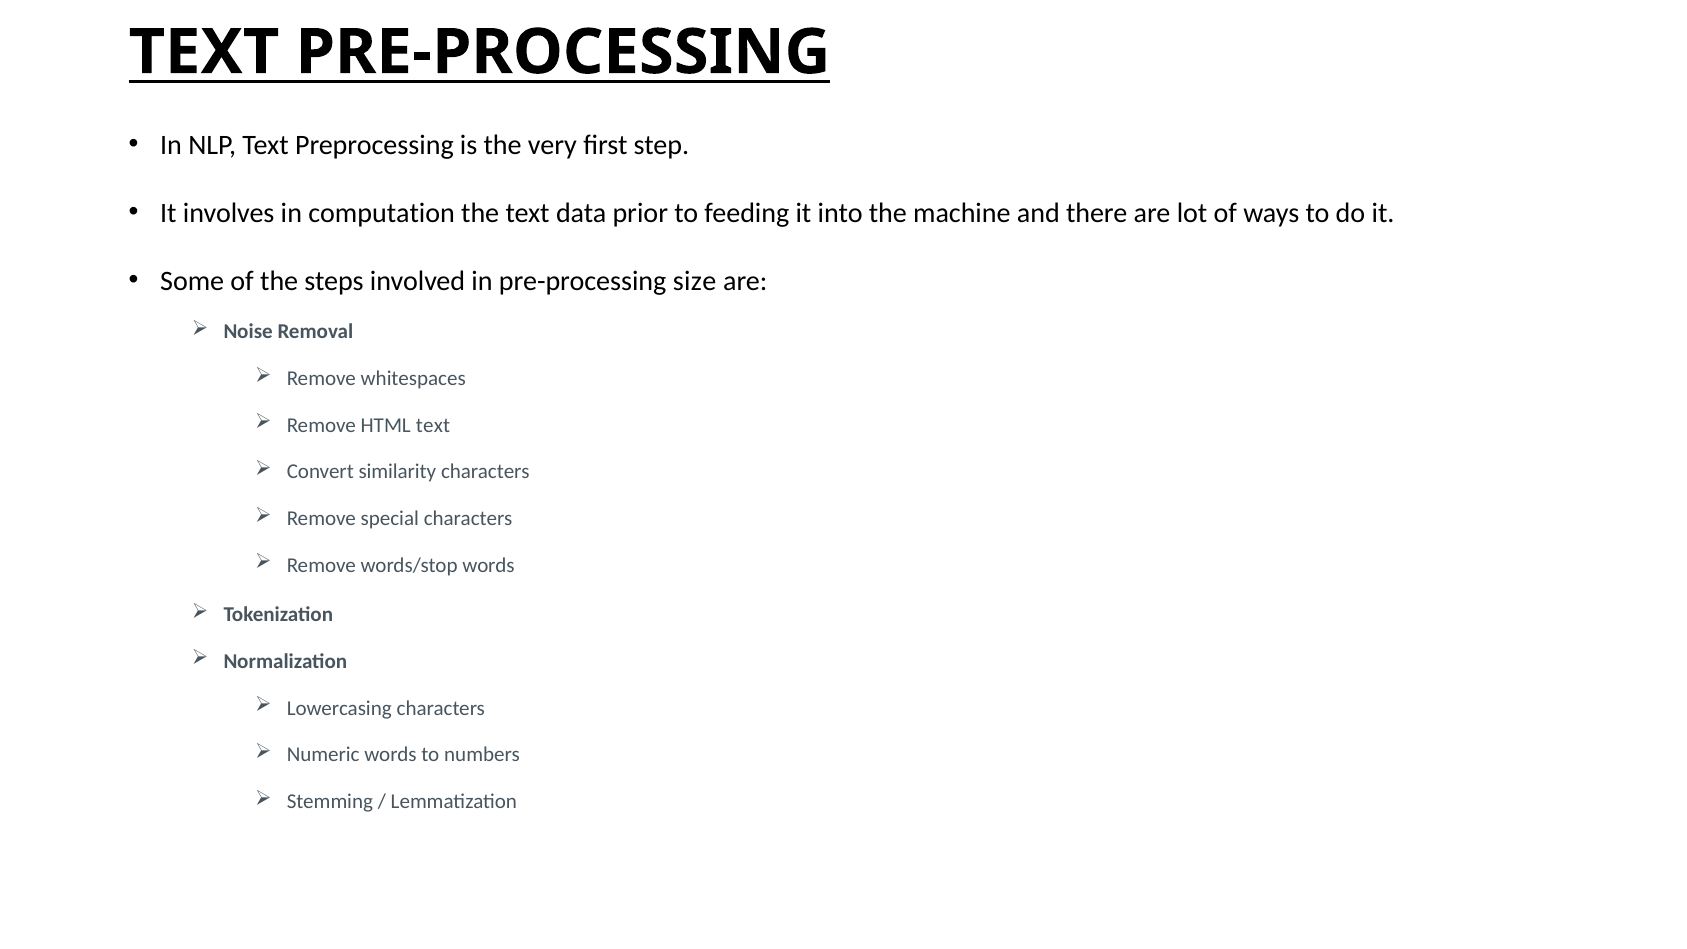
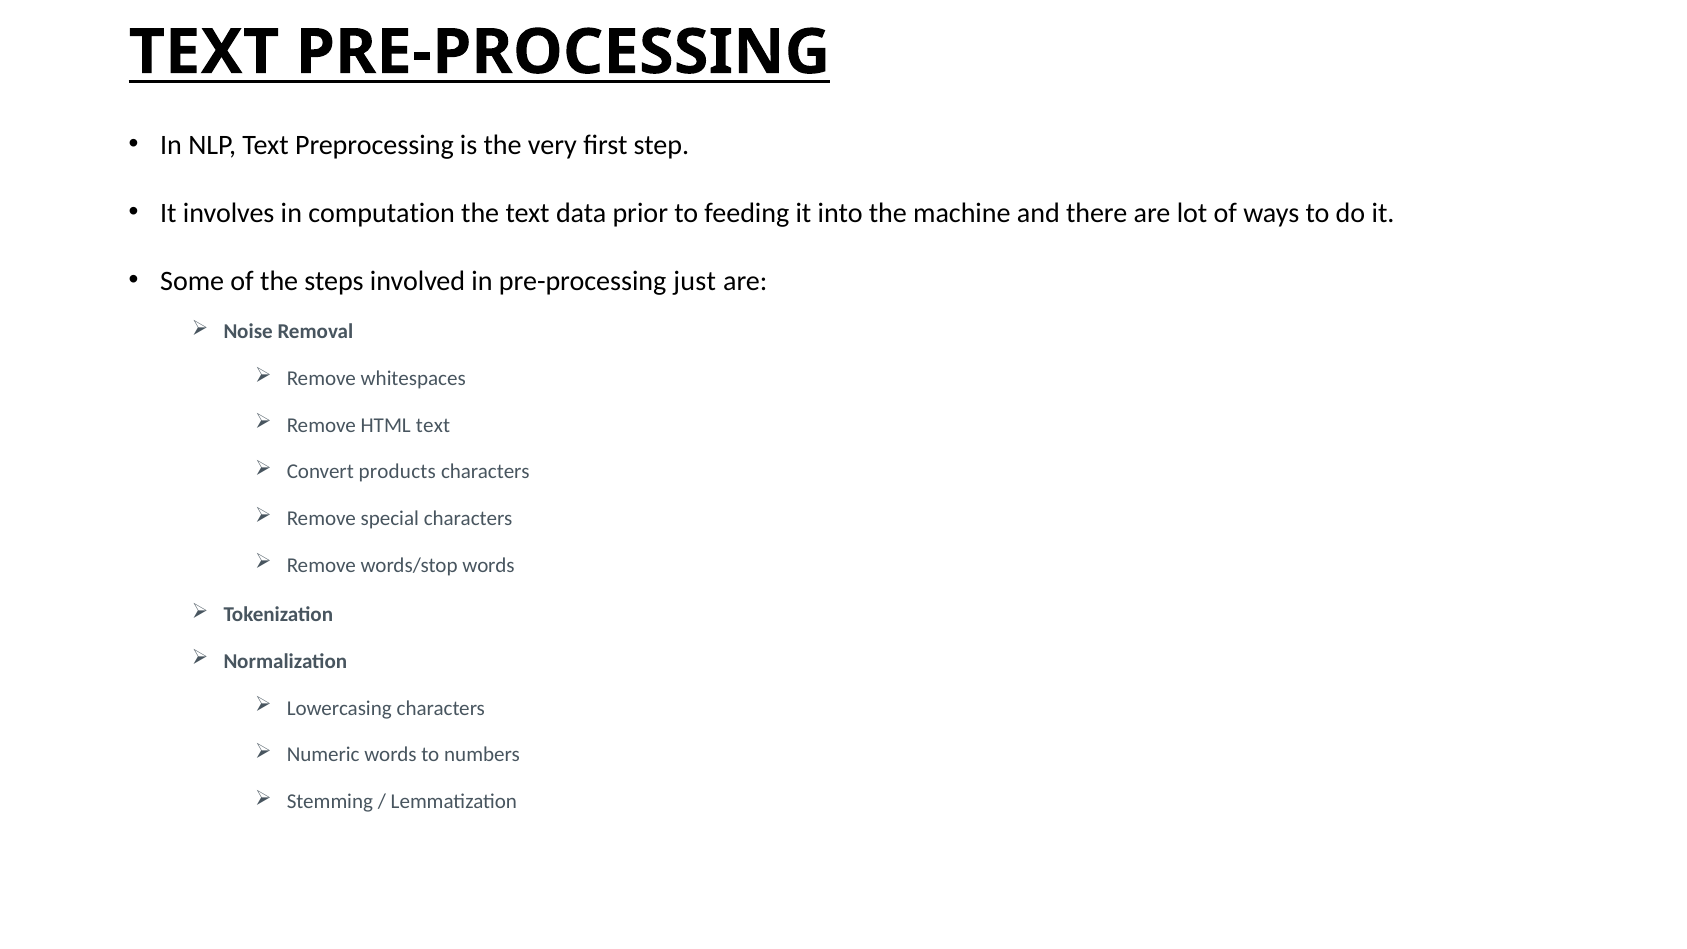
size: size -> just
similarity: similarity -> products
